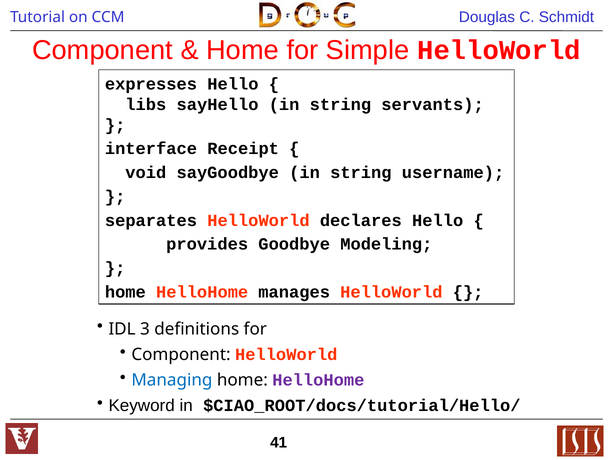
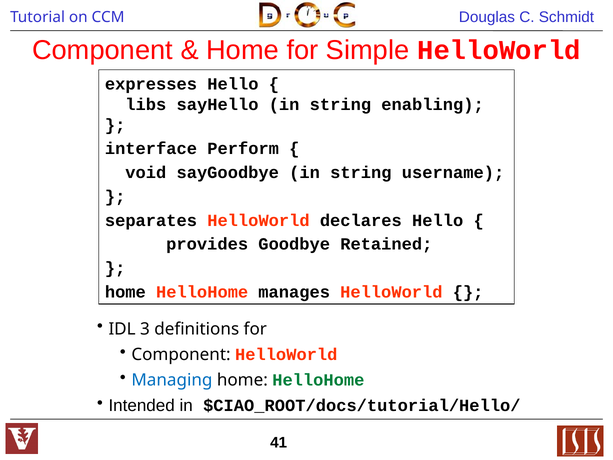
servants: servants -> enabling
Receipt: Receipt -> Perform
Modeling: Modeling -> Retained
HelloHome at (318, 380) colour: purple -> green
Keyword: Keyword -> Intended
